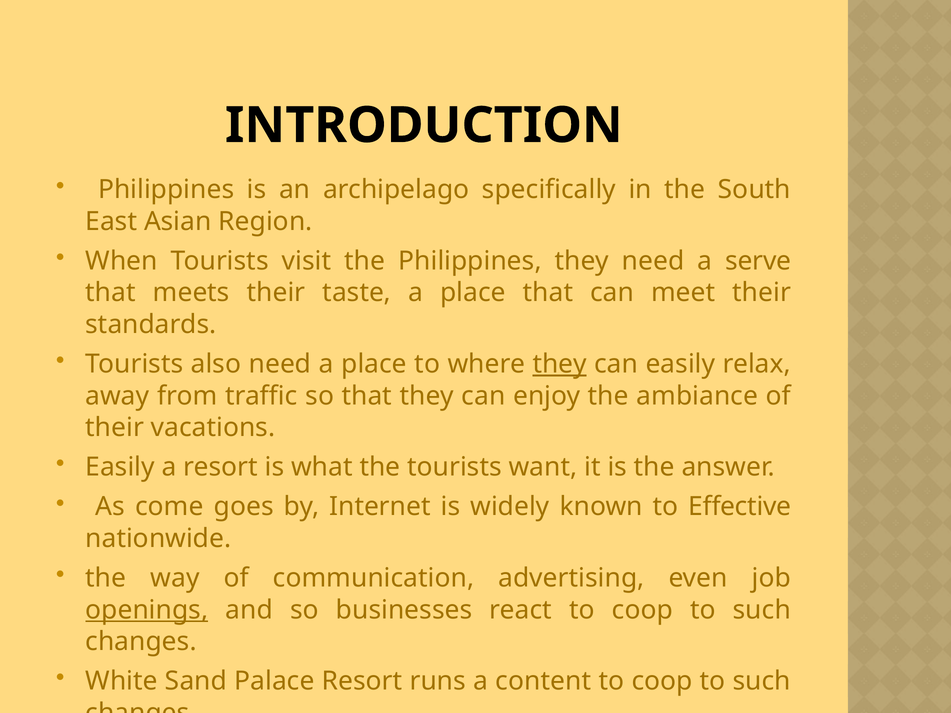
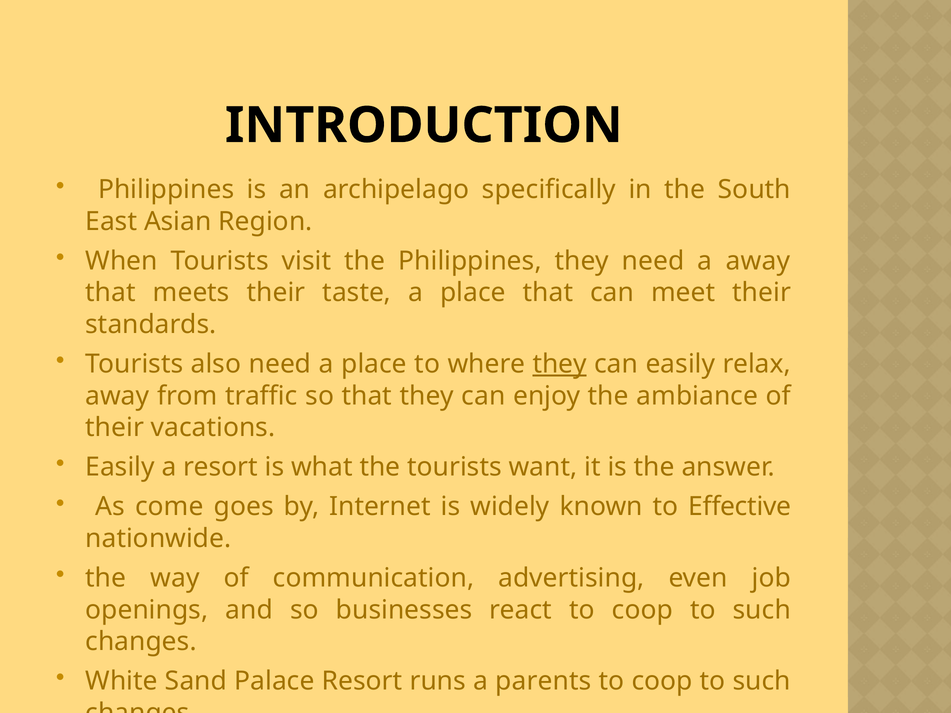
a serve: serve -> away
openings underline: present -> none
content: content -> parents
